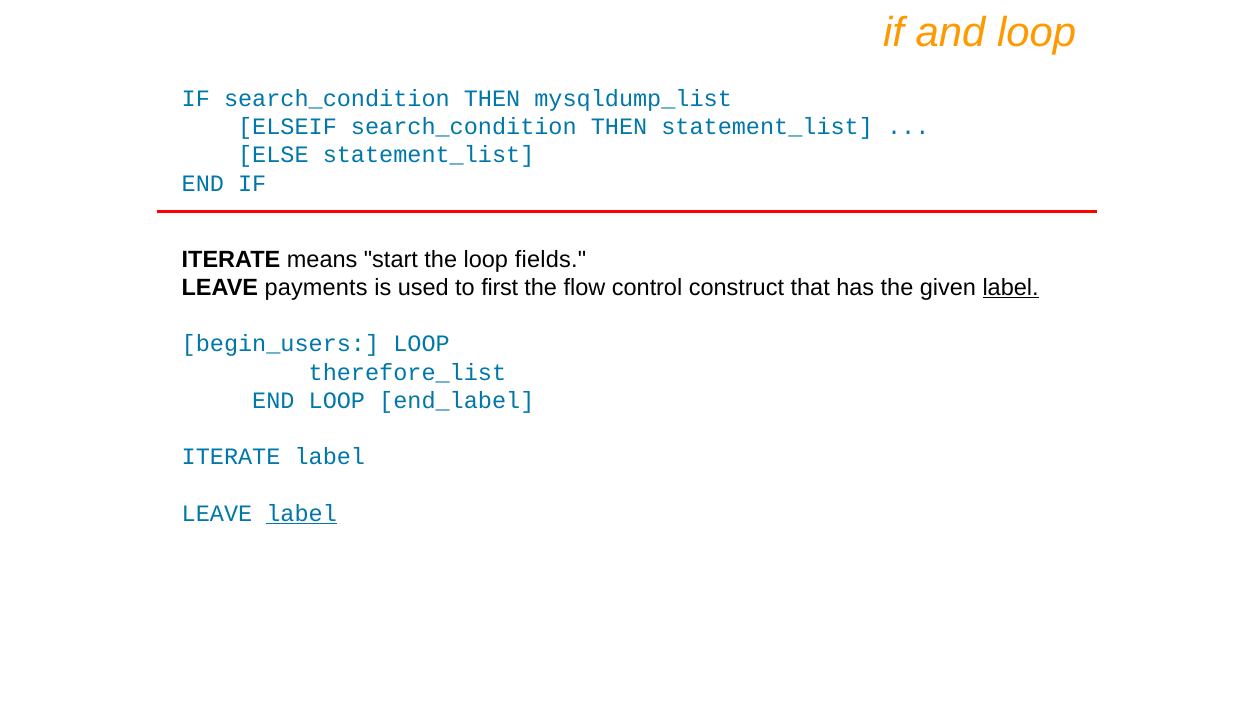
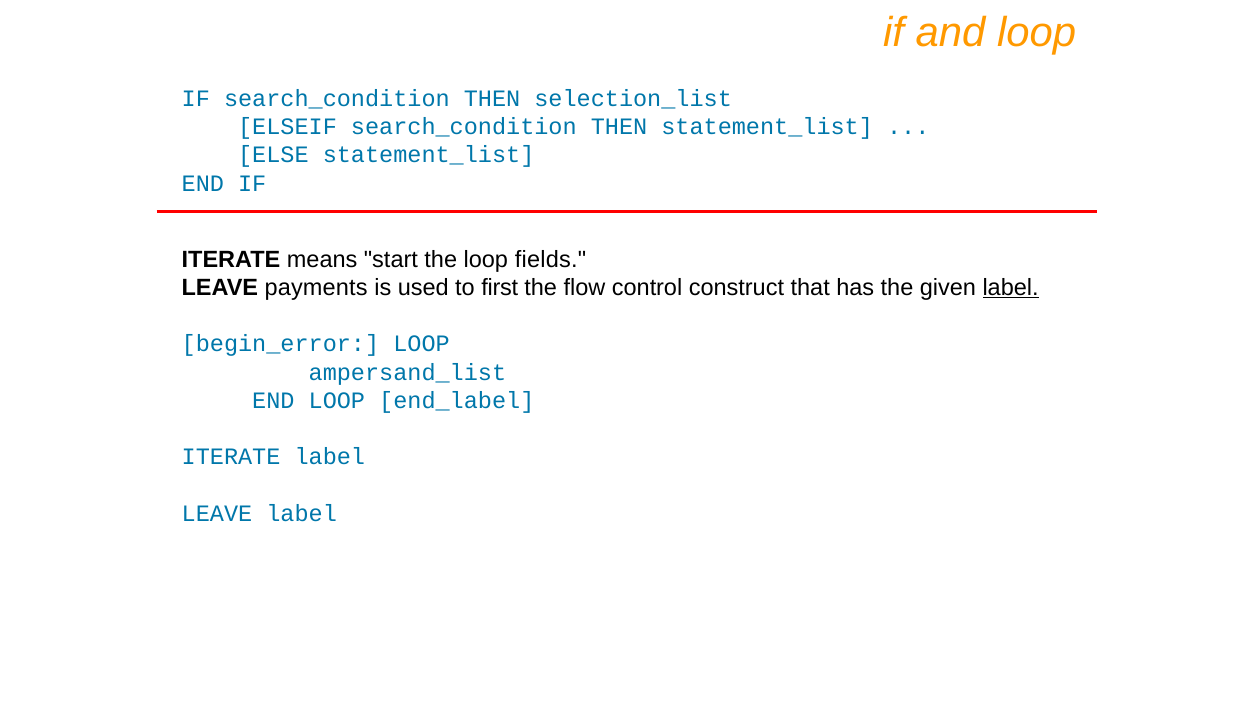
mysqldump_list: mysqldump_list -> selection_list
begin_users: begin_users -> begin_error
therefore_list: therefore_list -> ampersand_list
label at (302, 514) underline: present -> none
